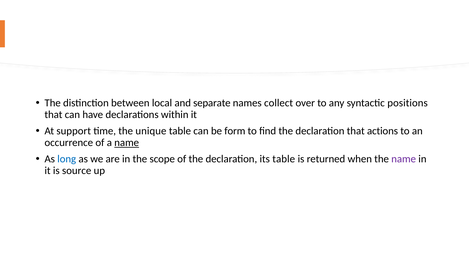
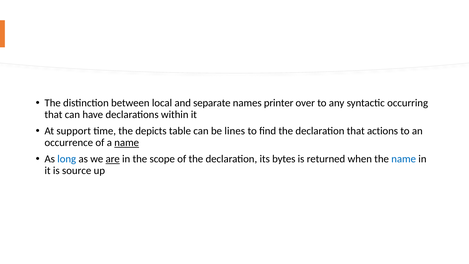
collect: collect -> printer
positions: positions -> occurring
unique: unique -> depicts
form: form -> lines
are underline: none -> present
its table: table -> bytes
name at (404, 159) colour: purple -> blue
